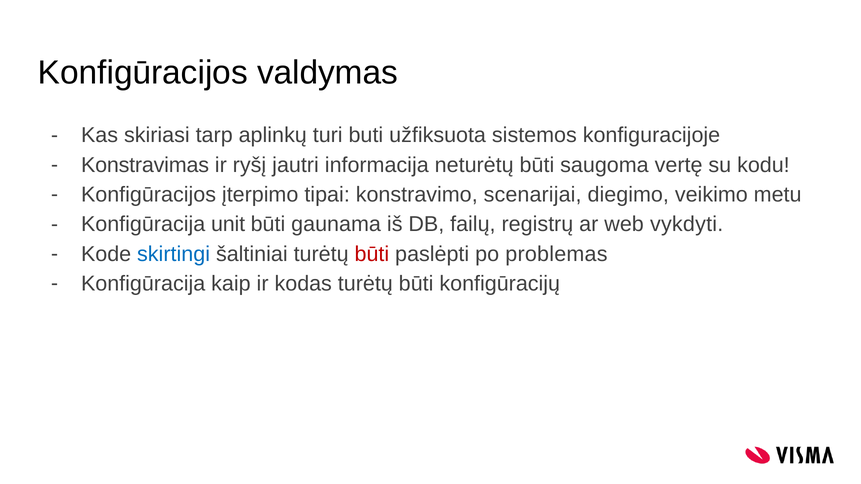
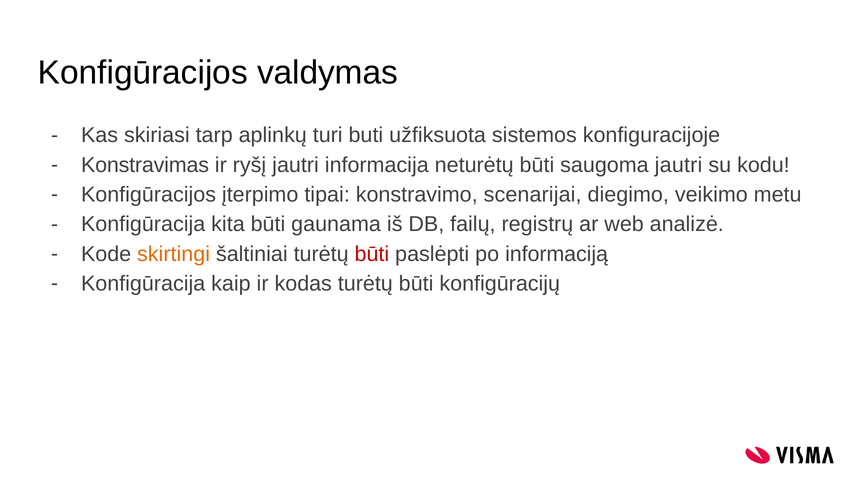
saugoma vertę: vertę -> jautri
unit: unit -> kita
vykdyti: vykdyti -> analizė
skirtingi colour: blue -> orange
problemas: problemas -> informaciją
